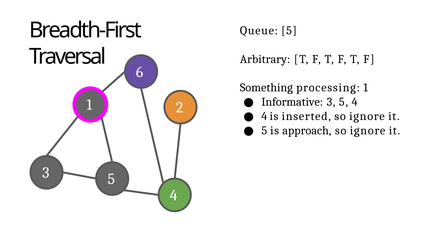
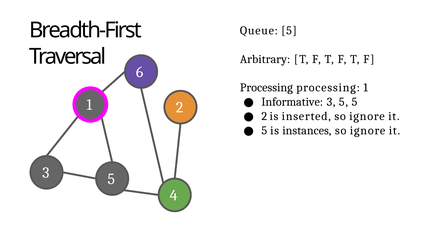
Something at (266, 88): Something -> Processing
5 4: 4 -> 5
4 at (264, 116): 4 -> 2
approach: approach -> instances
